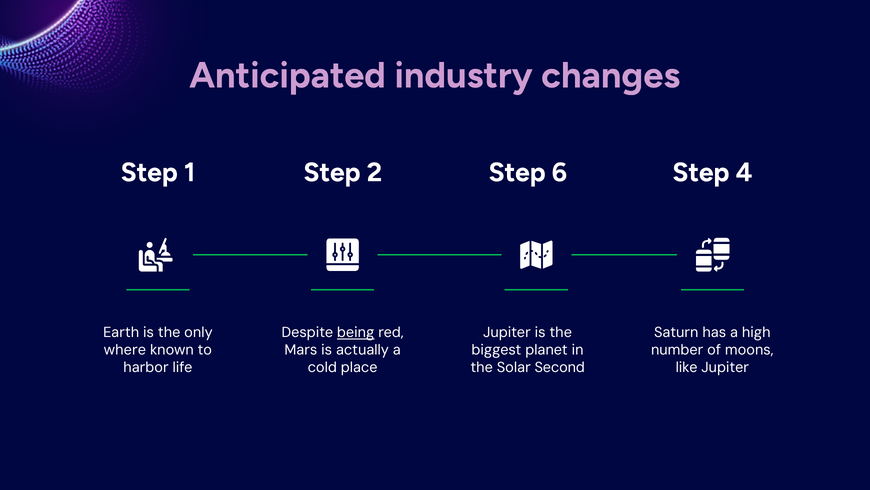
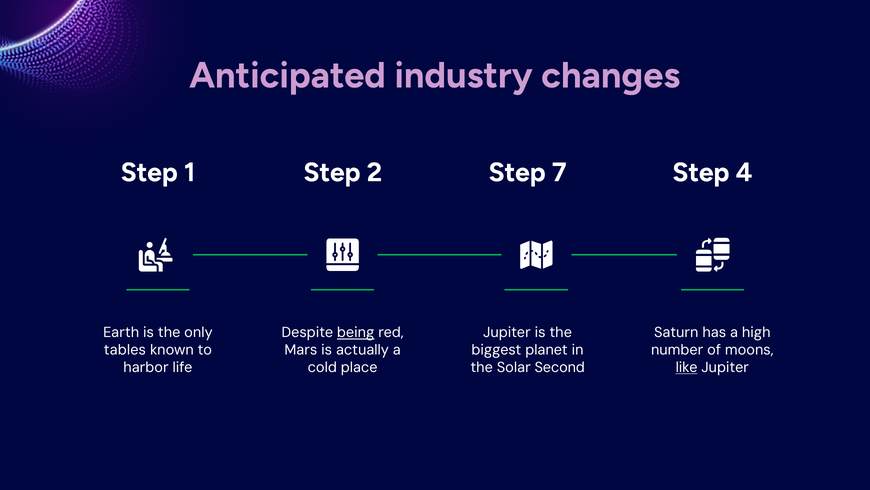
6: 6 -> 7
where: where -> tables
like underline: none -> present
